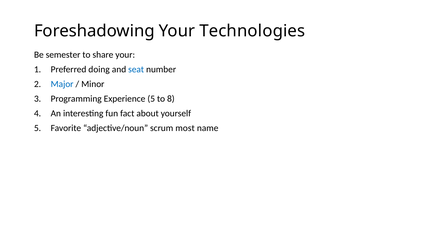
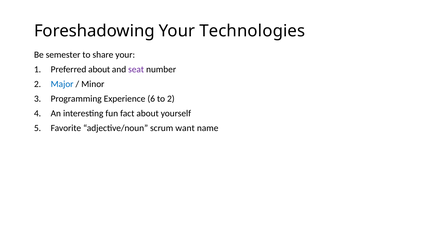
Preferred doing: doing -> about
seat colour: blue -> purple
Experience 5: 5 -> 6
to 8: 8 -> 2
most: most -> want
